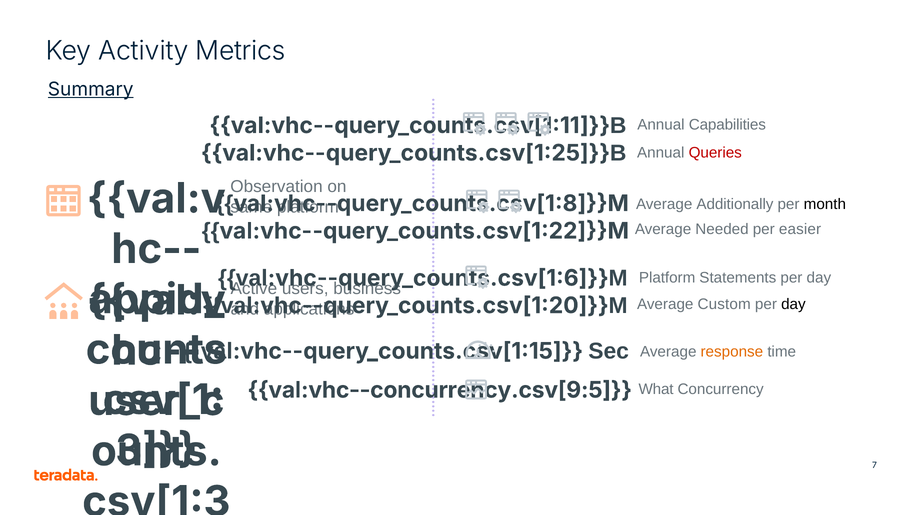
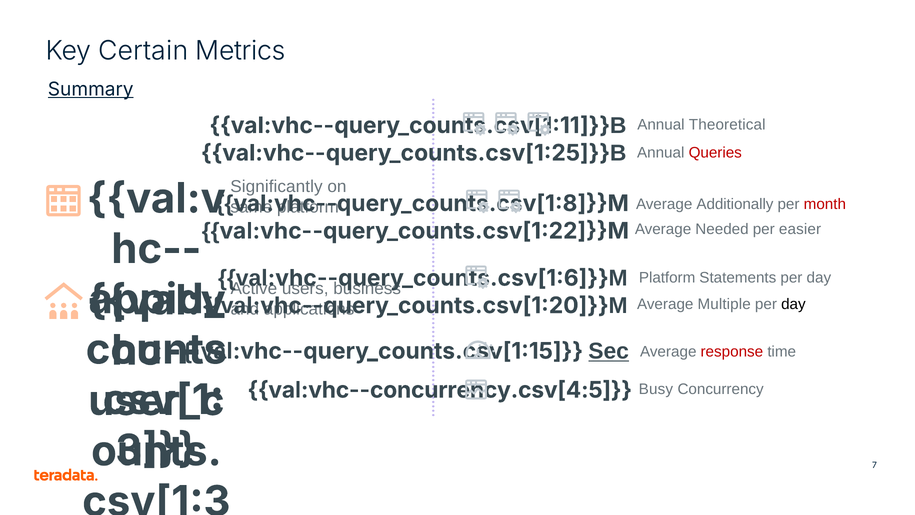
Activity: Activity -> Certain
Capabilities: Capabilities -> Theoretical
Observation: Observation -> Significantly
month colour: black -> red
Custom: Custom -> Multiple
Sec underline: none -> present
response colour: orange -> red
What: What -> Busy
val:vhc--concurrency.csv[9:5: val:vhc--concurrency.csv[9:5 -> val:vhc--concurrency.csv[4:5
